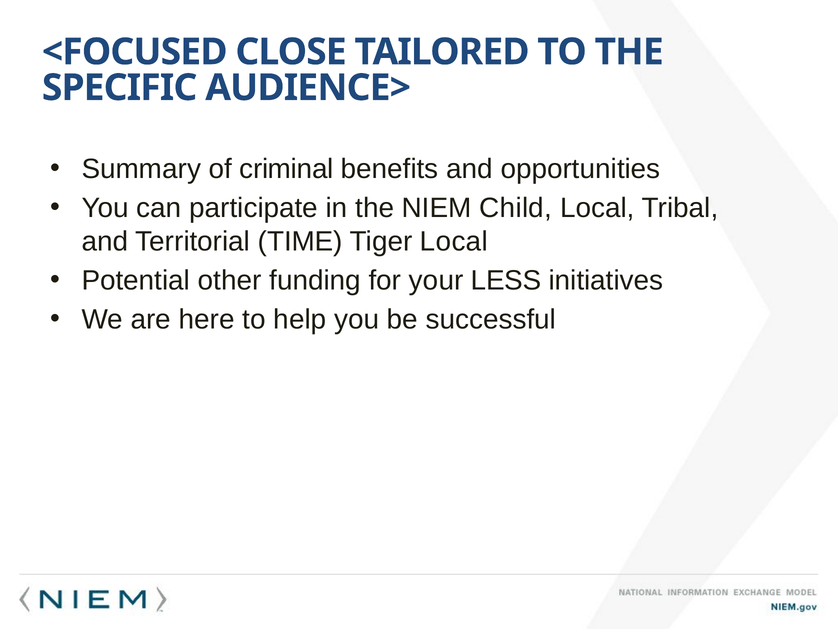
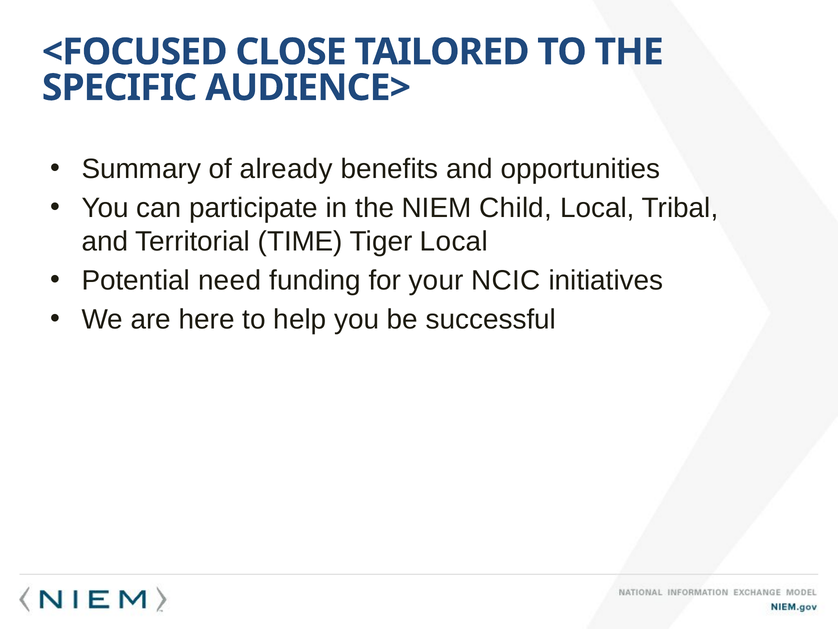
criminal: criminal -> already
other: other -> need
LESS: LESS -> NCIC
